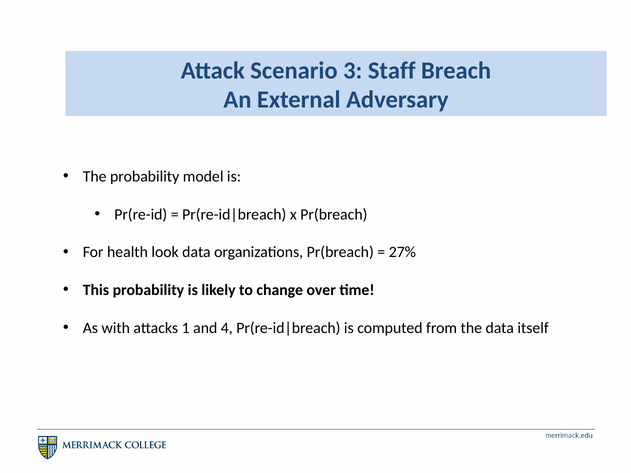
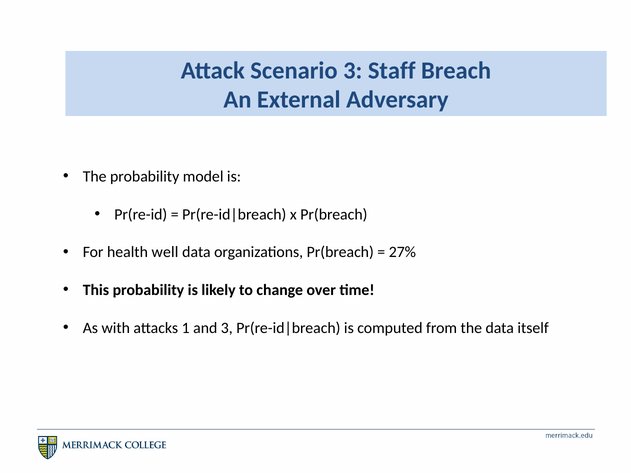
look: look -> well
and 4: 4 -> 3
